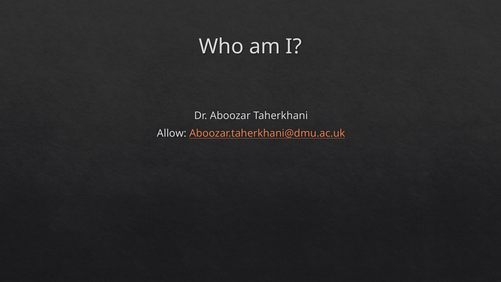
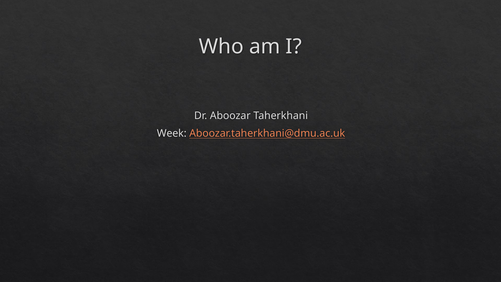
Allow: Allow -> Week
